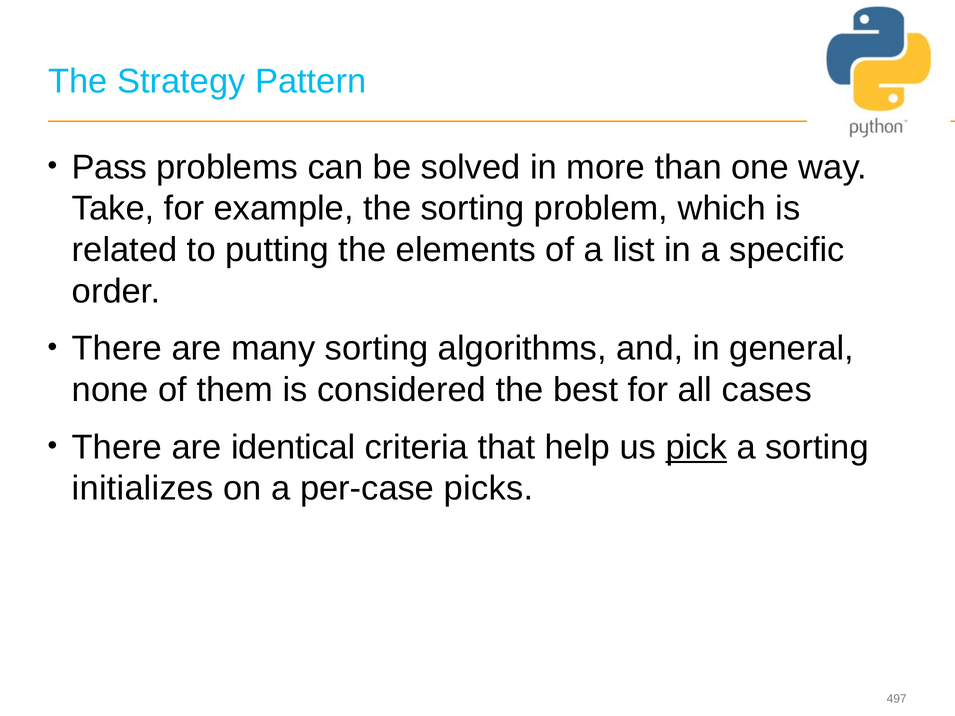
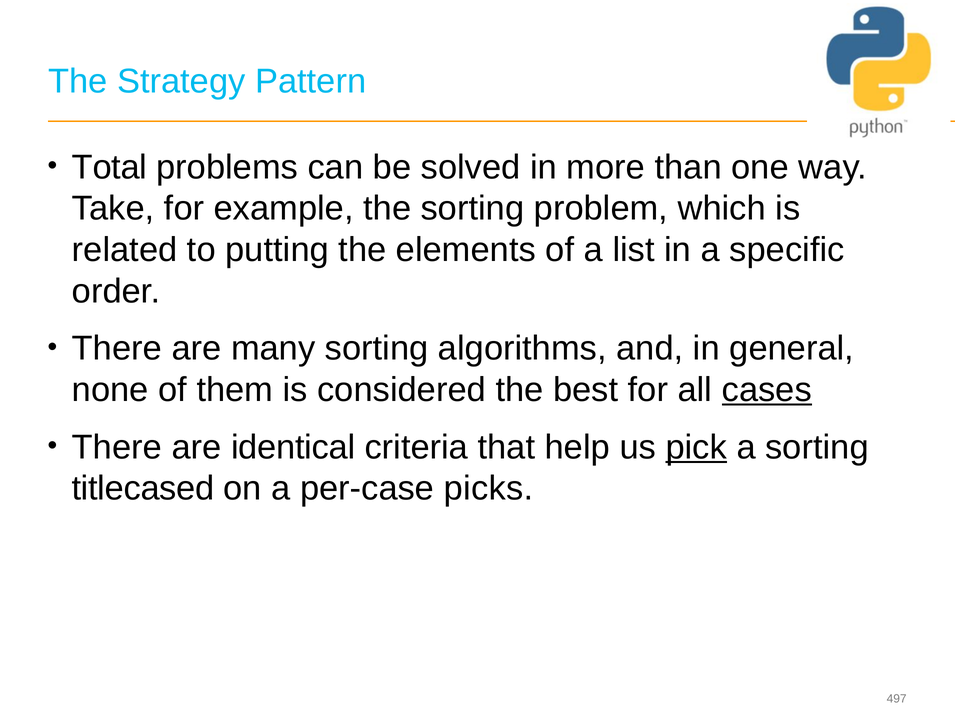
Pass: Pass -> Total
cases underline: none -> present
initializes: initializes -> titlecased
